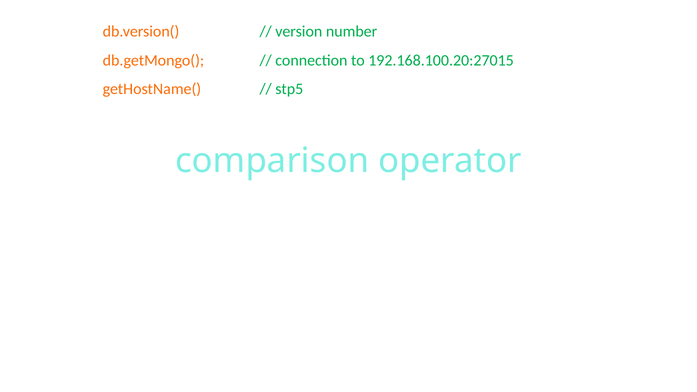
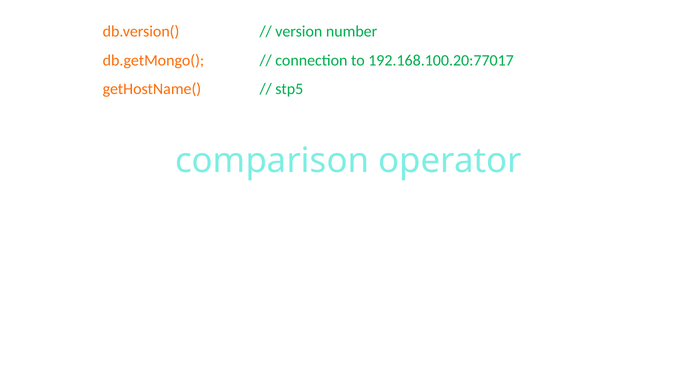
192.168.100.20:27015: 192.168.100.20:27015 -> 192.168.100.20:77017
